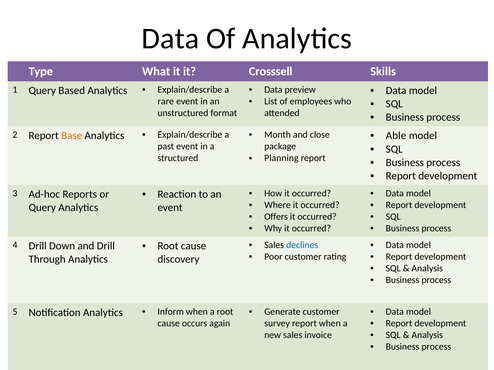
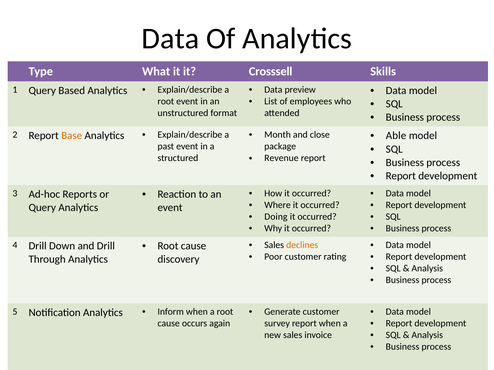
rare at (166, 101): rare -> root
Planning: Planning -> Revenue
Offers: Offers -> Doing
declines colour: blue -> orange
